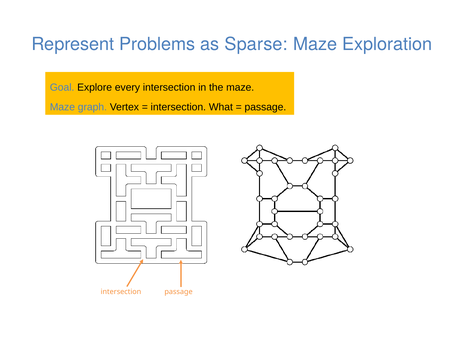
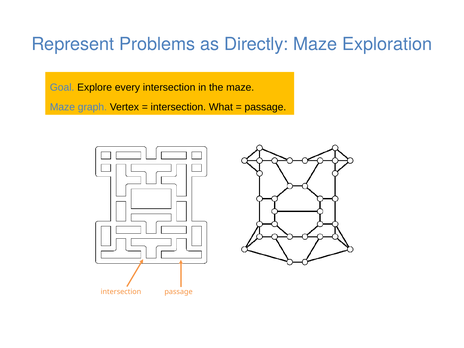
Sparse: Sparse -> Directly
